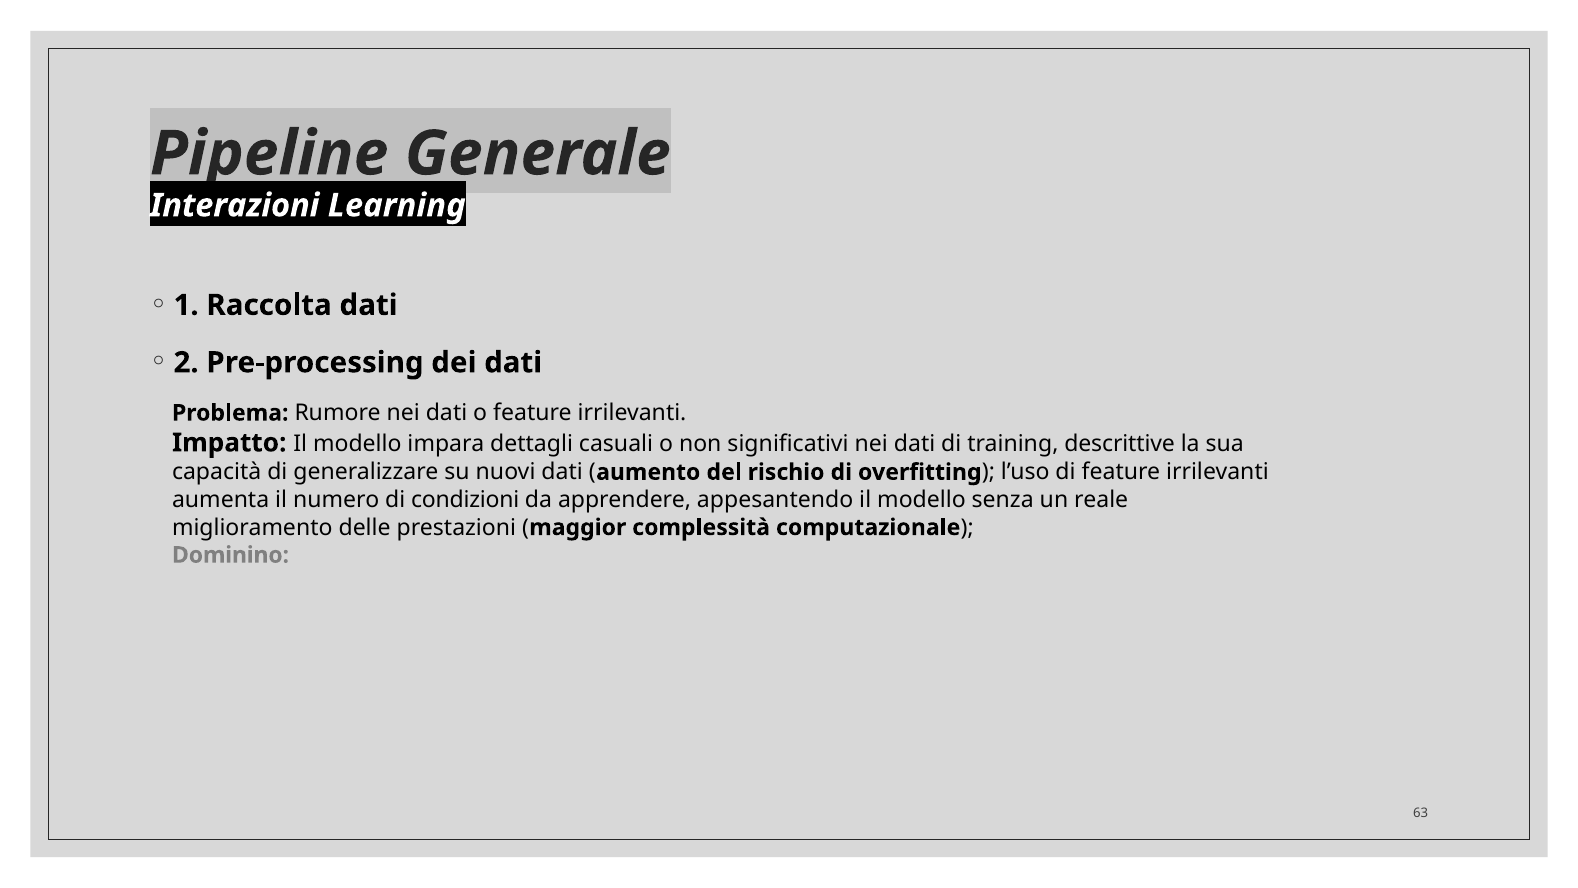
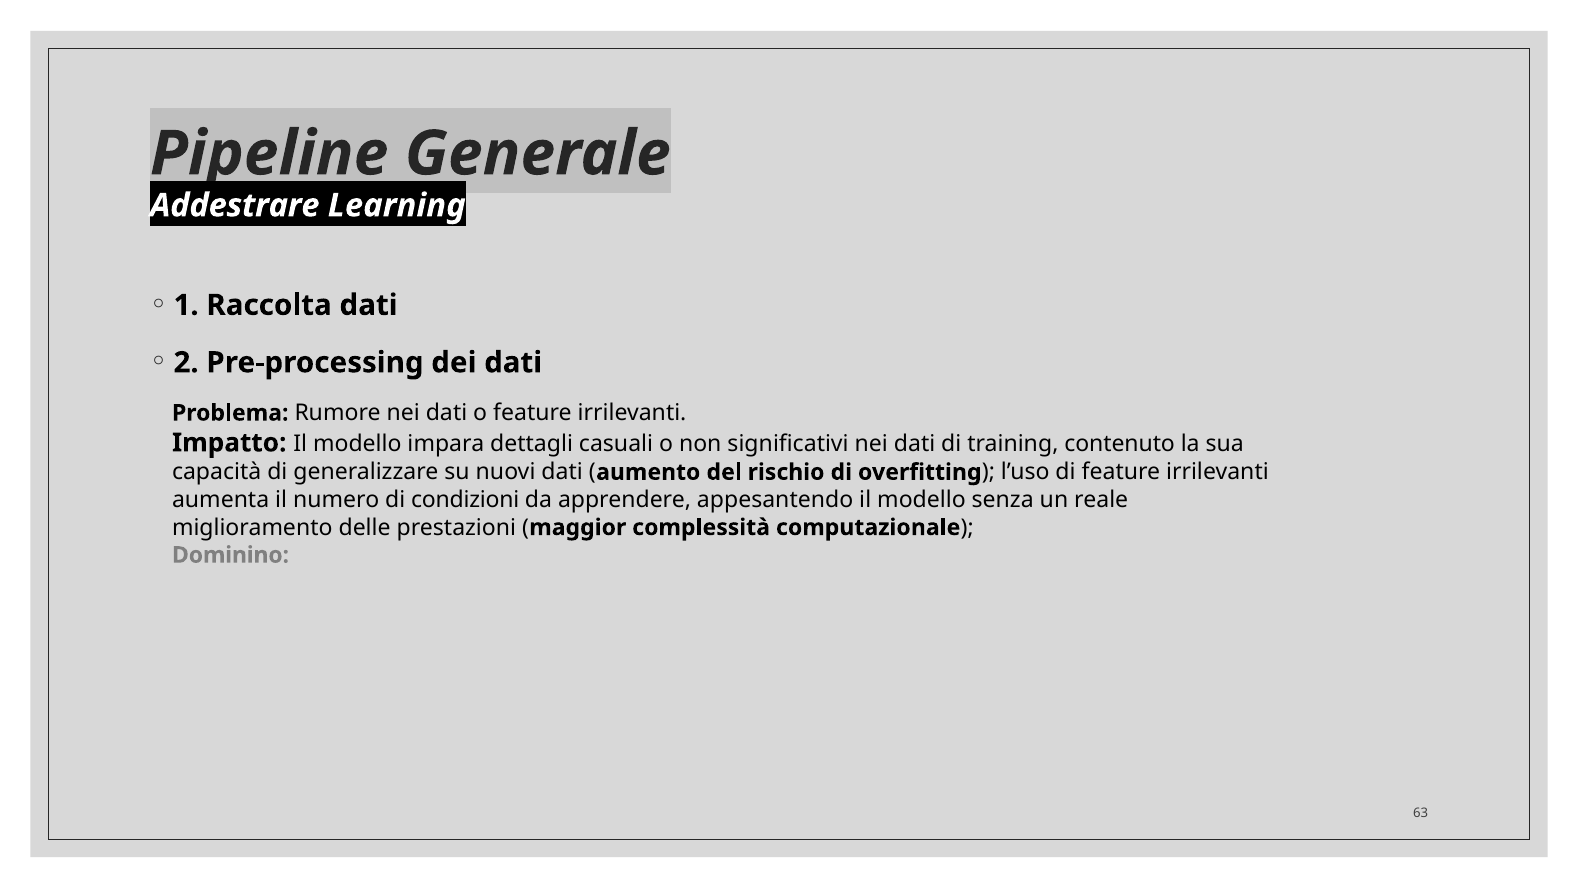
Interazioni: Interazioni -> Addestrare
descrittive: descrittive -> contenuto
